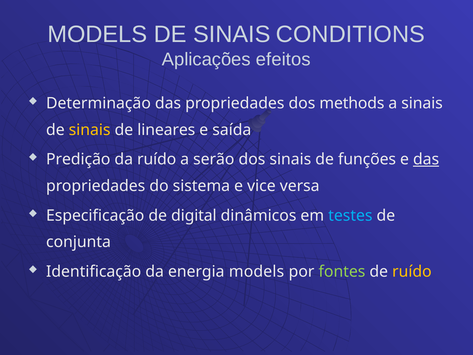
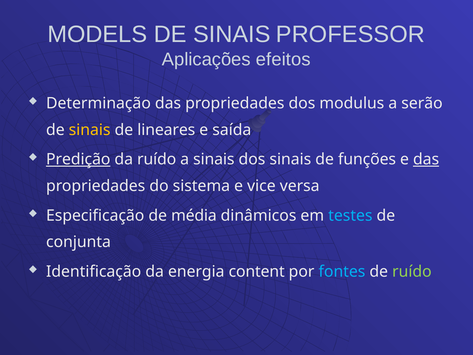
CONDITIONS: CONDITIONS -> PROFESSOR
methods: methods -> modulus
a sinais: sinais -> serão
Predição underline: none -> present
a serão: serão -> sinais
digital: digital -> média
energia models: models -> content
fontes colour: light green -> light blue
ruído at (412, 272) colour: yellow -> light green
